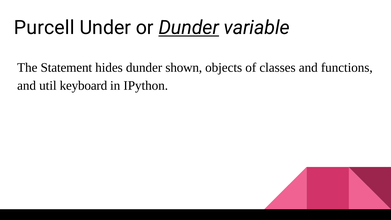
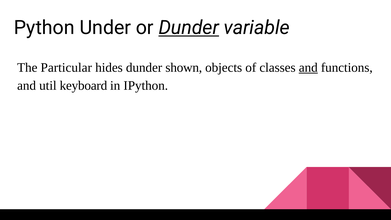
Purcell: Purcell -> Python
Statement: Statement -> Particular
and at (308, 68) underline: none -> present
